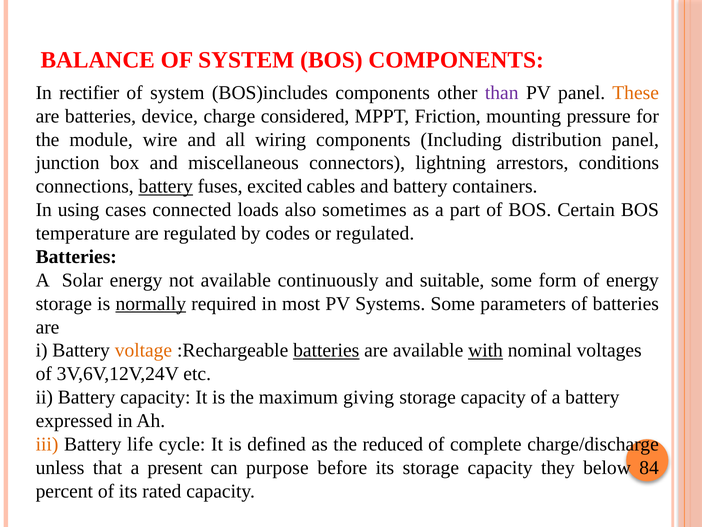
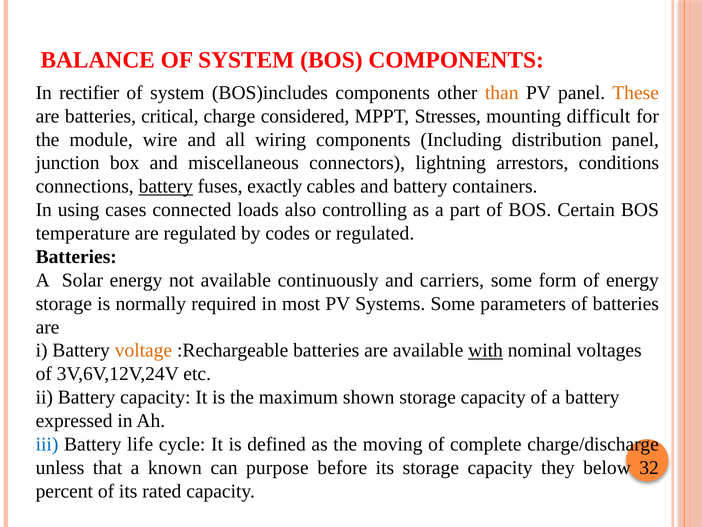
than colour: purple -> orange
device: device -> critical
Friction: Friction -> Stresses
pressure: pressure -> difficult
excited: excited -> exactly
sometimes: sometimes -> controlling
suitable: suitable -> carriers
normally underline: present -> none
batteries at (326, 350) underline: present -> none
giving: giving -> shown
iii colour: orange -> blue
reduced: reduced -> moving
present: present -> known
84: 84 -> 32
